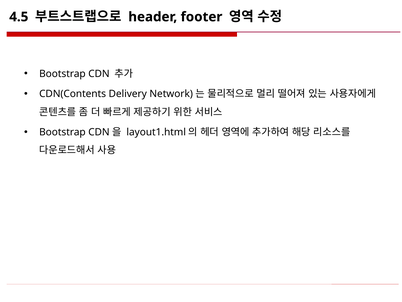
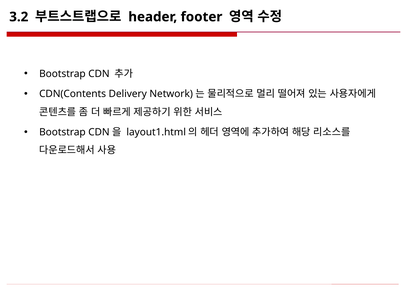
4.5: 4.5 -> 3.2
